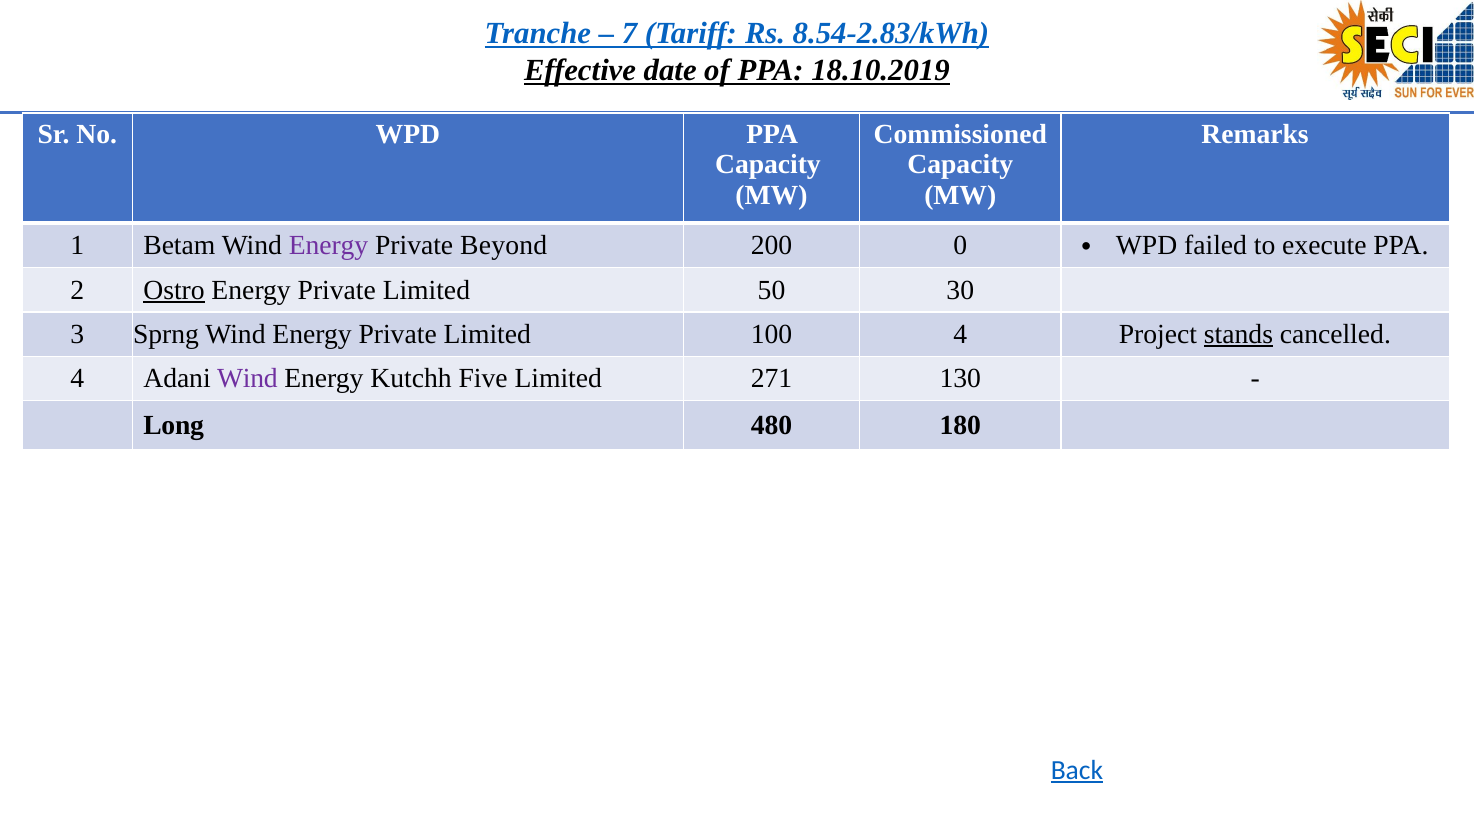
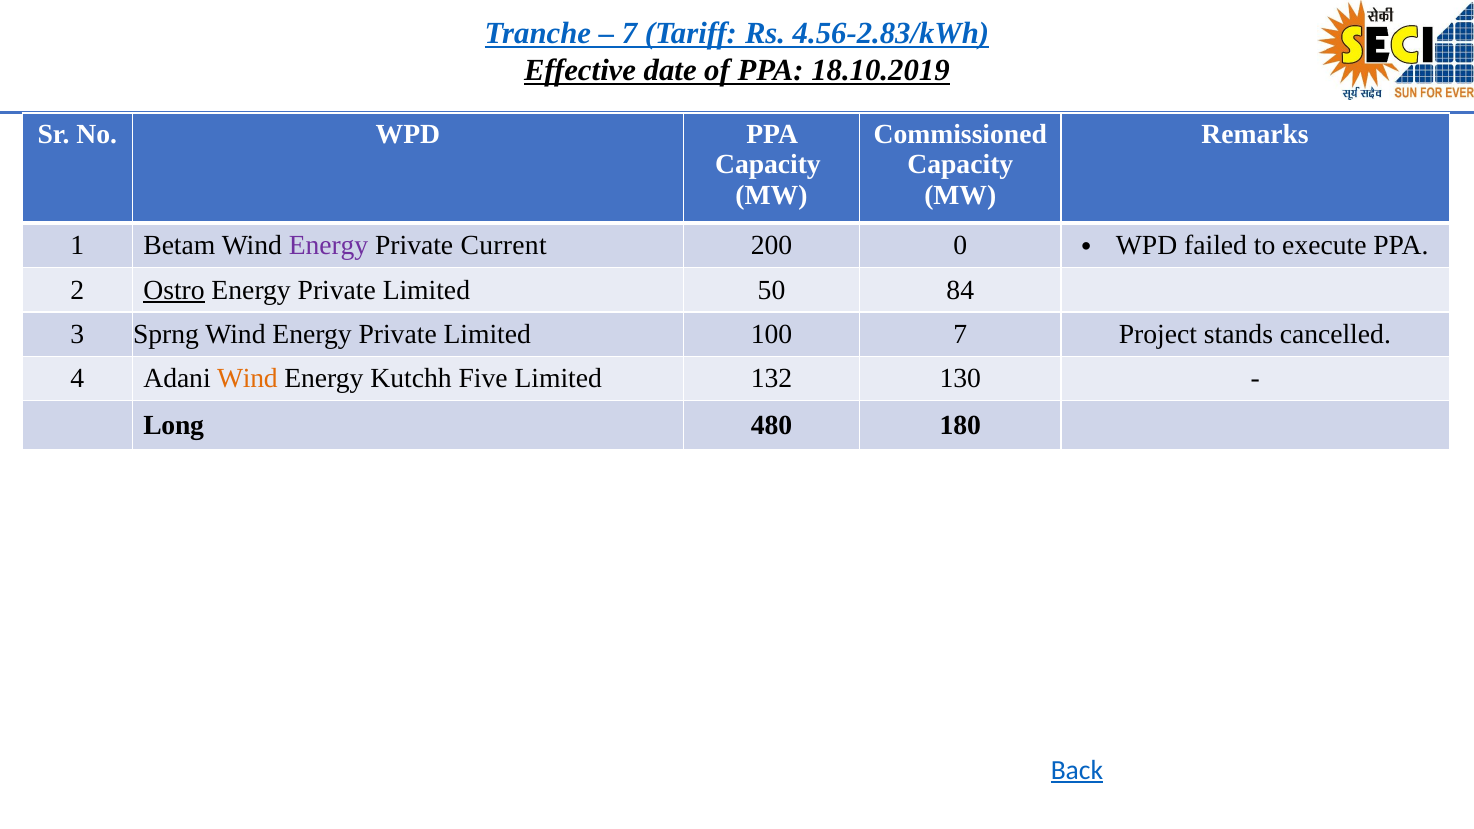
8.54-2.83/kWh: 8.54-2.83/kWh -> 4.56-2.83/kWh
Beyond: Beyond -> Current
30: 30 -> 84
100 4: 4 -> 7
stands underline: present -> none
Wind at (247, 379) colour: purple -> orange
271: 271 -> 132
